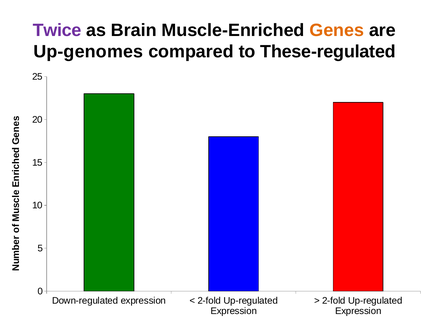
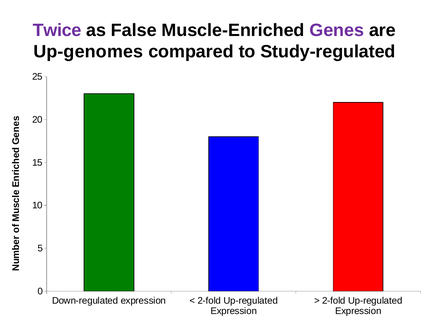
Brain: Brain -> False
Genes colour: orange -> purple
These-regulated: These-regulated -> Study-regulated
